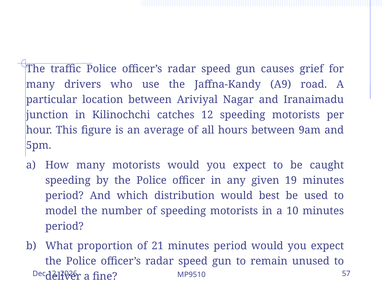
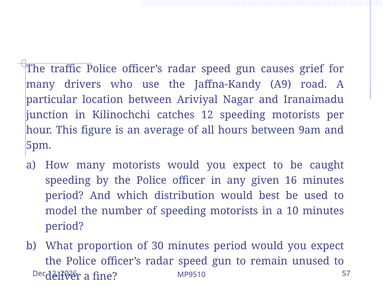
19: 19 -> 16
21: 21 -> 30
